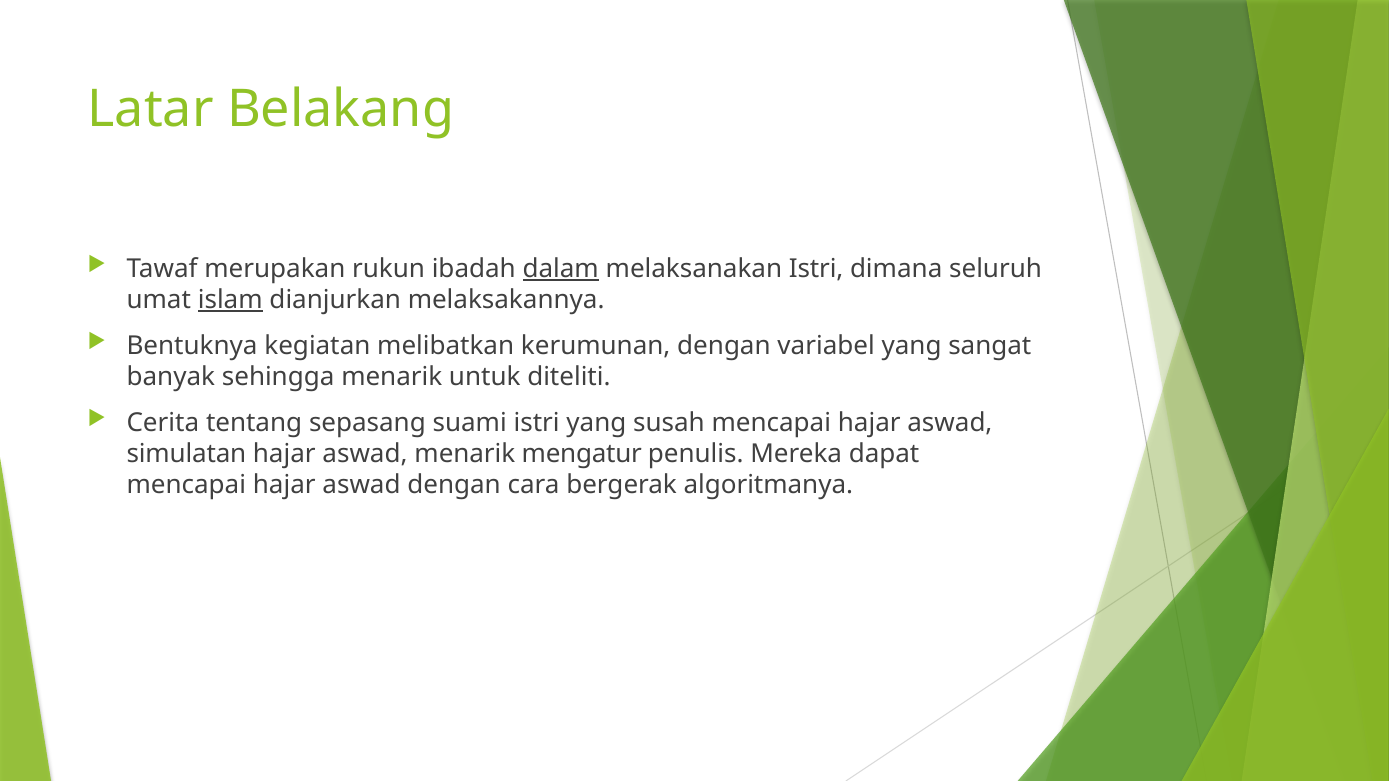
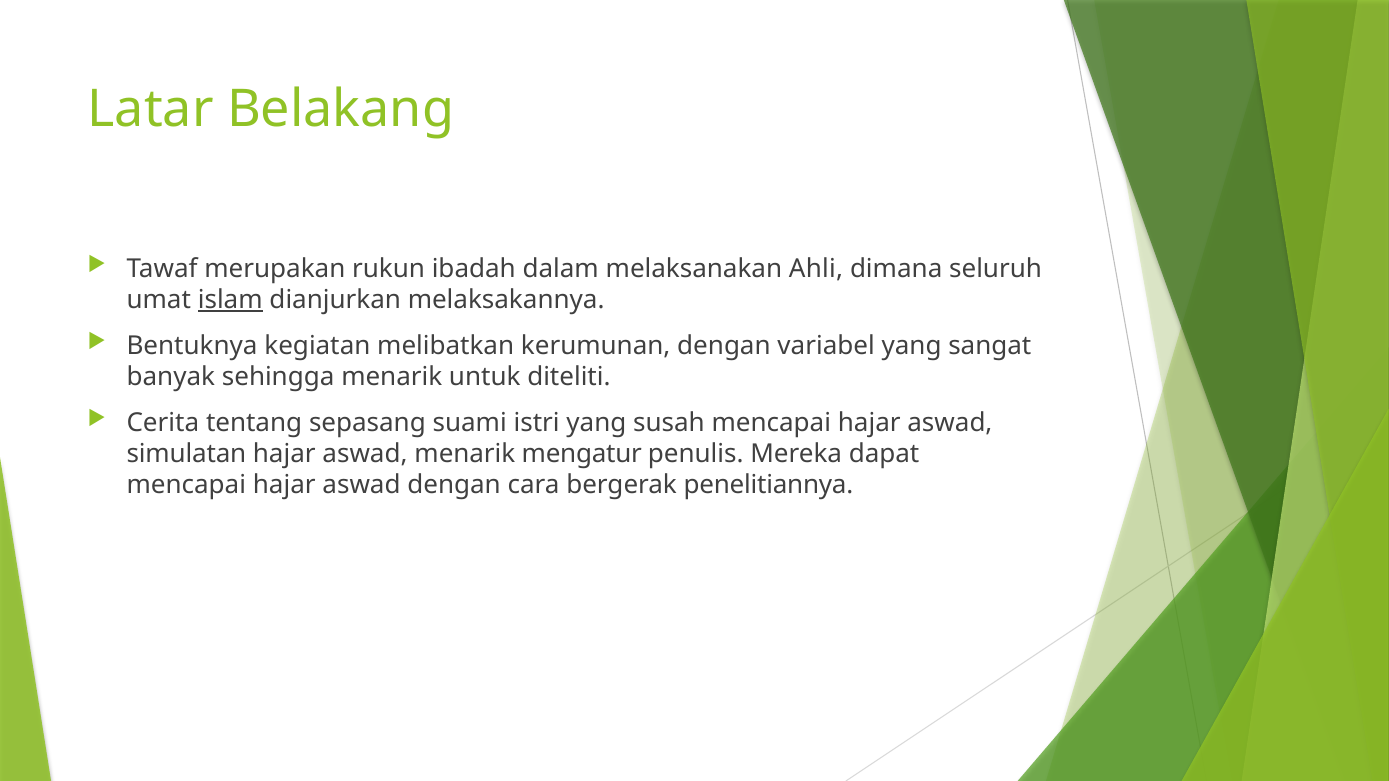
dalam underline: present -> none
melaksanakan Istri: Istri -> Ahli
algoritmanya: algoritmanya -> penelitiannya
